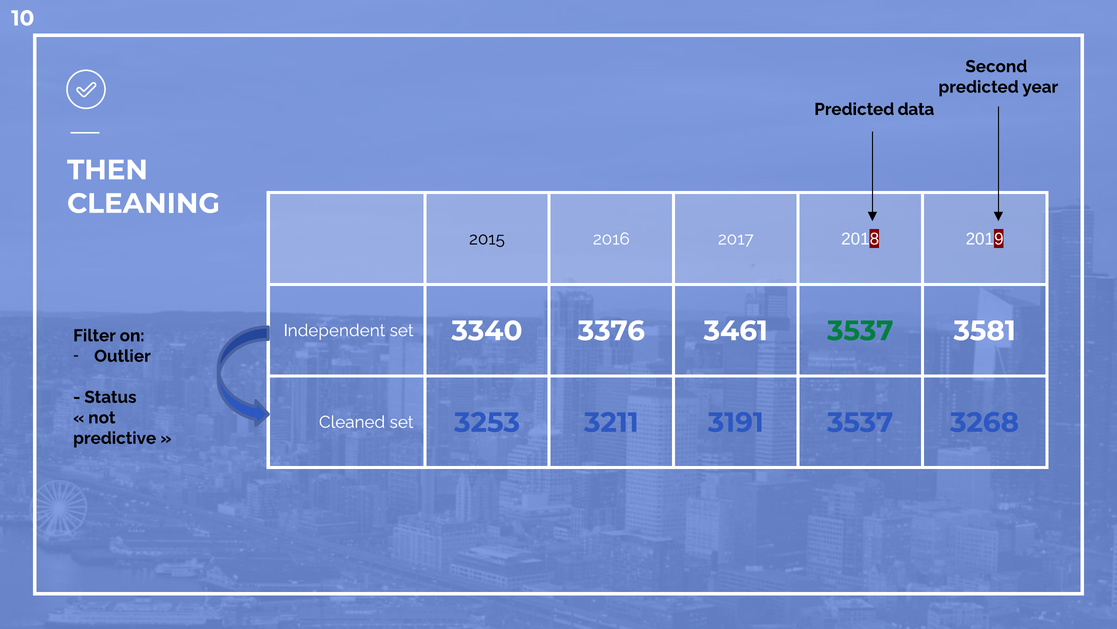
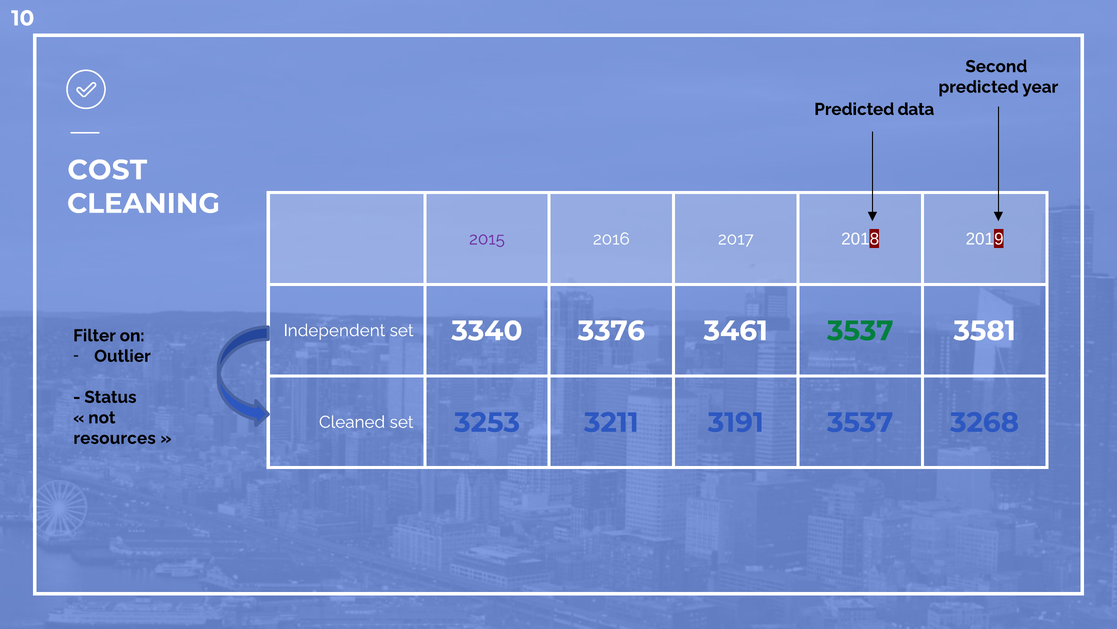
THEN: THEN -> COST
2015 colour: black -> purple
predictive: predictive -> resources
